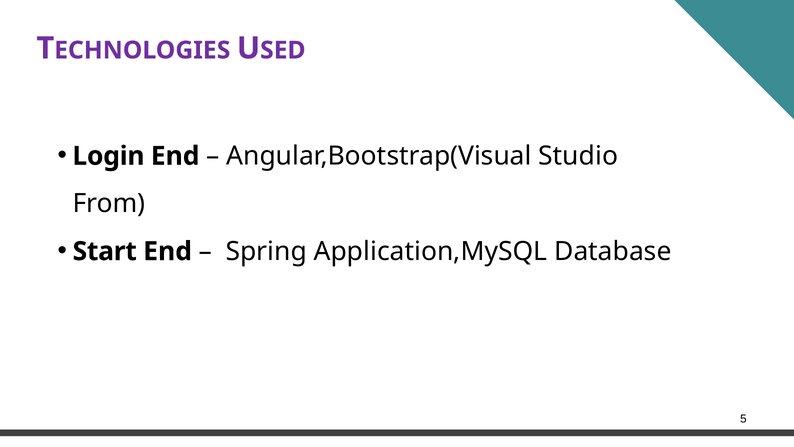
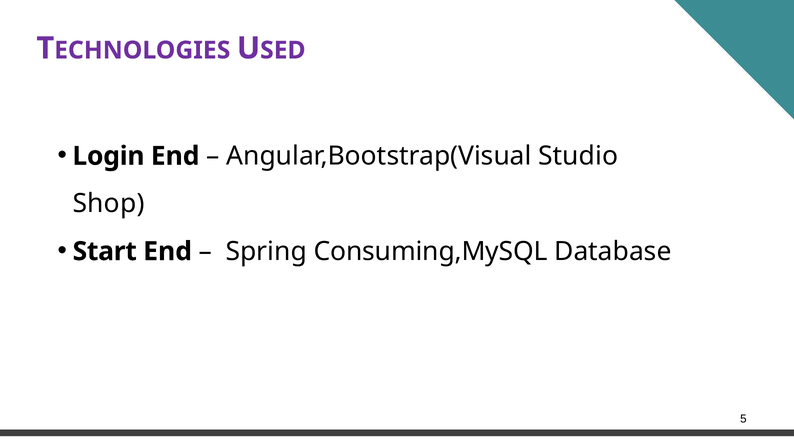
From: From -> Shop
Application,MySQL: Application,MySQL -> Consuming,MySQL
